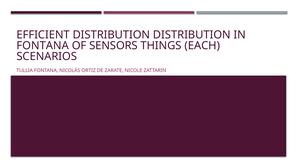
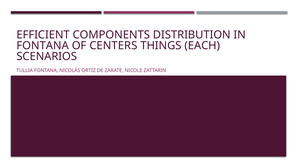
EFFICIENT DISTRIBUTION: DISTRIBUTION -> COMPONENTS
SENSORS: SENSORS -> CENTERS
